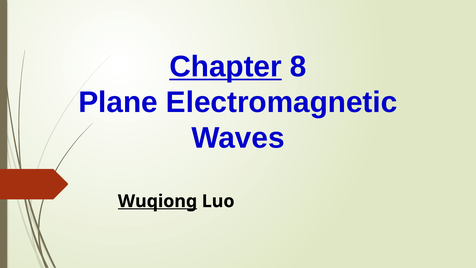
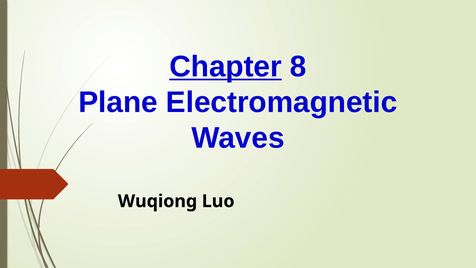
Wuqiong underline: present -> none
